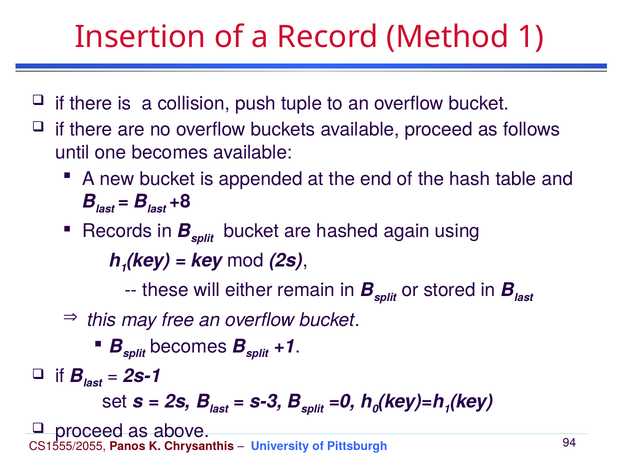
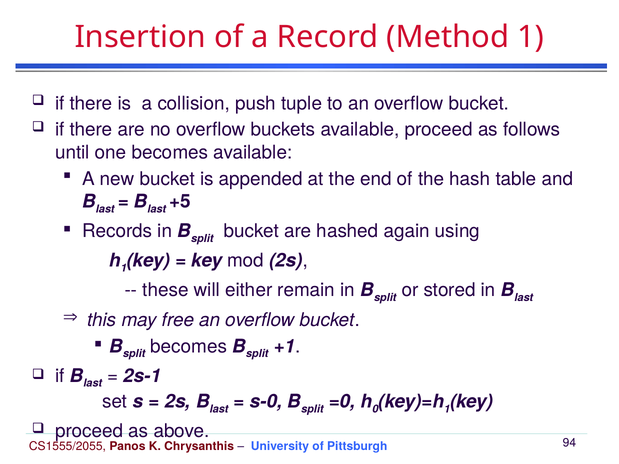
+8: +8 -> +5
s-3: s-3 -> s-0
